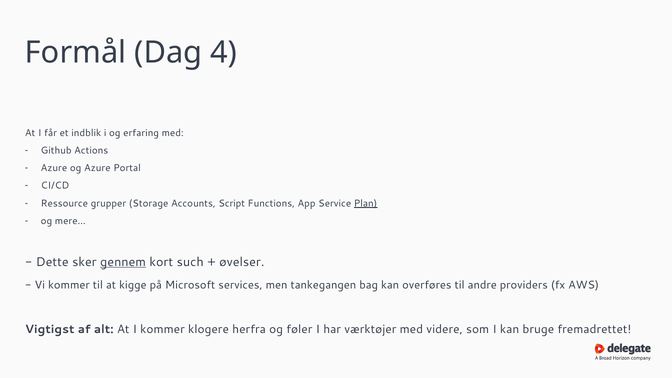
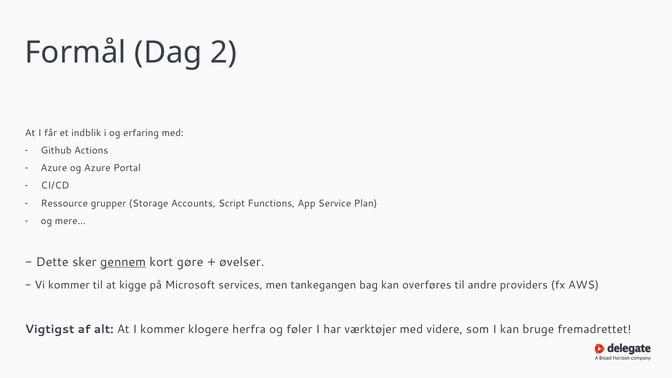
4: 4 -> 2
Plan underline: present -> none
such: such -> gøre
